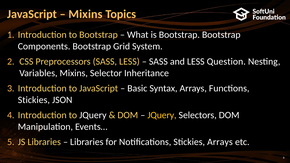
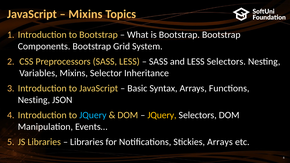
LESS Question: Question -> Selectors
Stickies at (34, 100): Stickies -> Nesting
JQuery at (93, 115) colour: white -> light blue
